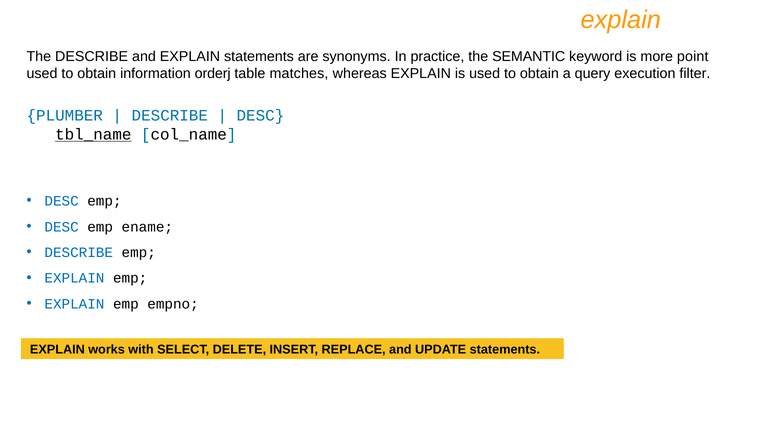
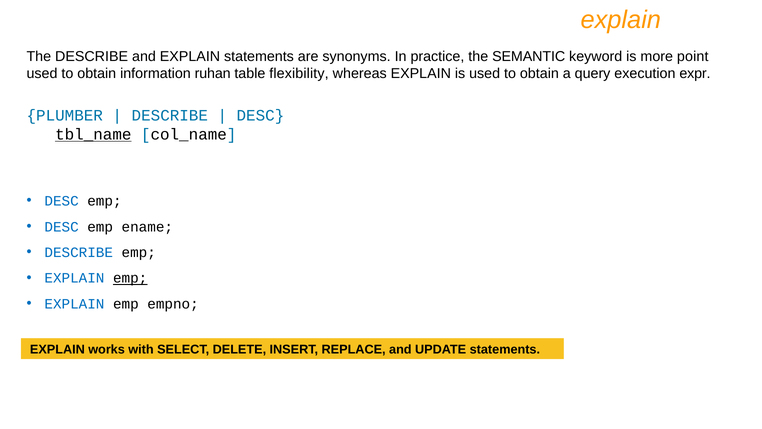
orderj: orderj -> ruhan
matches: matches -> flexibility
filter: filter -> expr
emp at (130, 278) underline: none -> present
